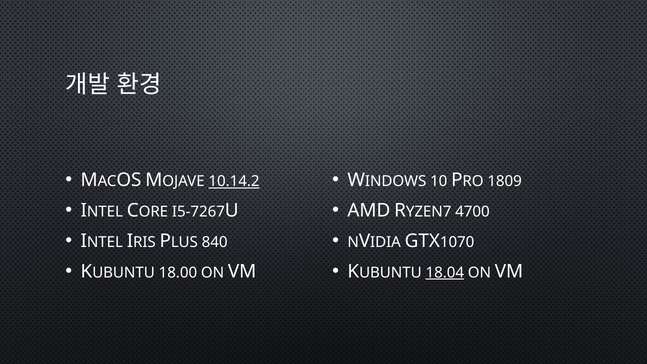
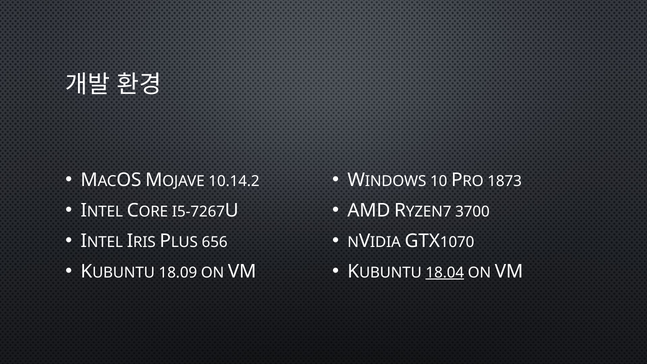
10.14.2 underline: present -> none
1809: 1809 -> 1873
4700: 4700 -> 3700
840: 840 -> 656
18.00: 18.00 -> 18.09
